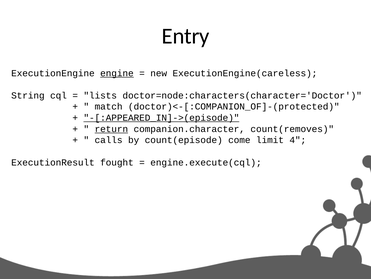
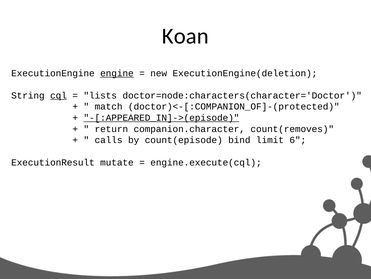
Entry: Entry -> Koan
ExecutionEngine(careless: ExecutionEngine(careless -> ExecutionEngine(deletion
cql underline: none -> present
return underline: present -> none
come: come -> bind
4: 4 -> 6
fought: fought -> mutate
